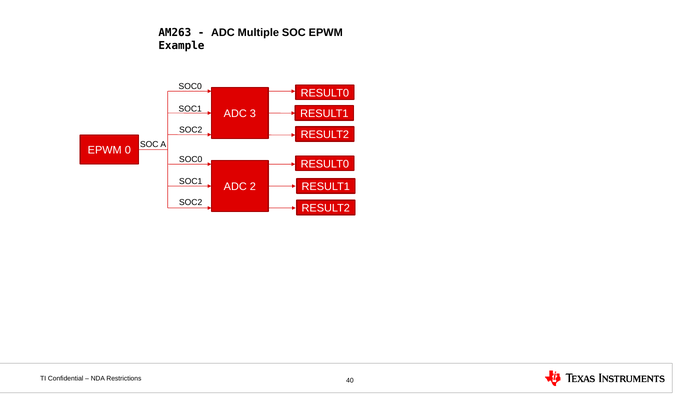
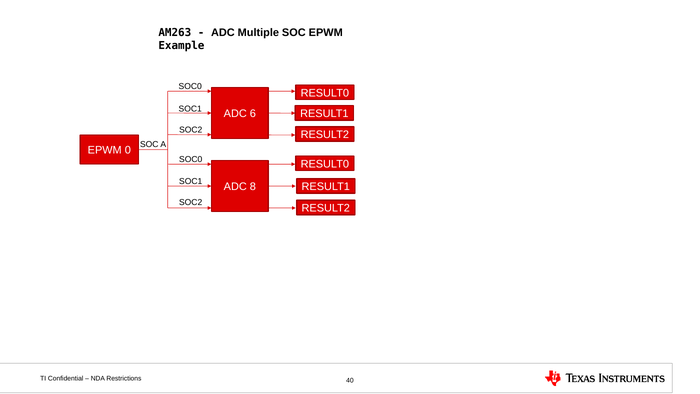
3: 3 -> 6
2: 2 -> 8
